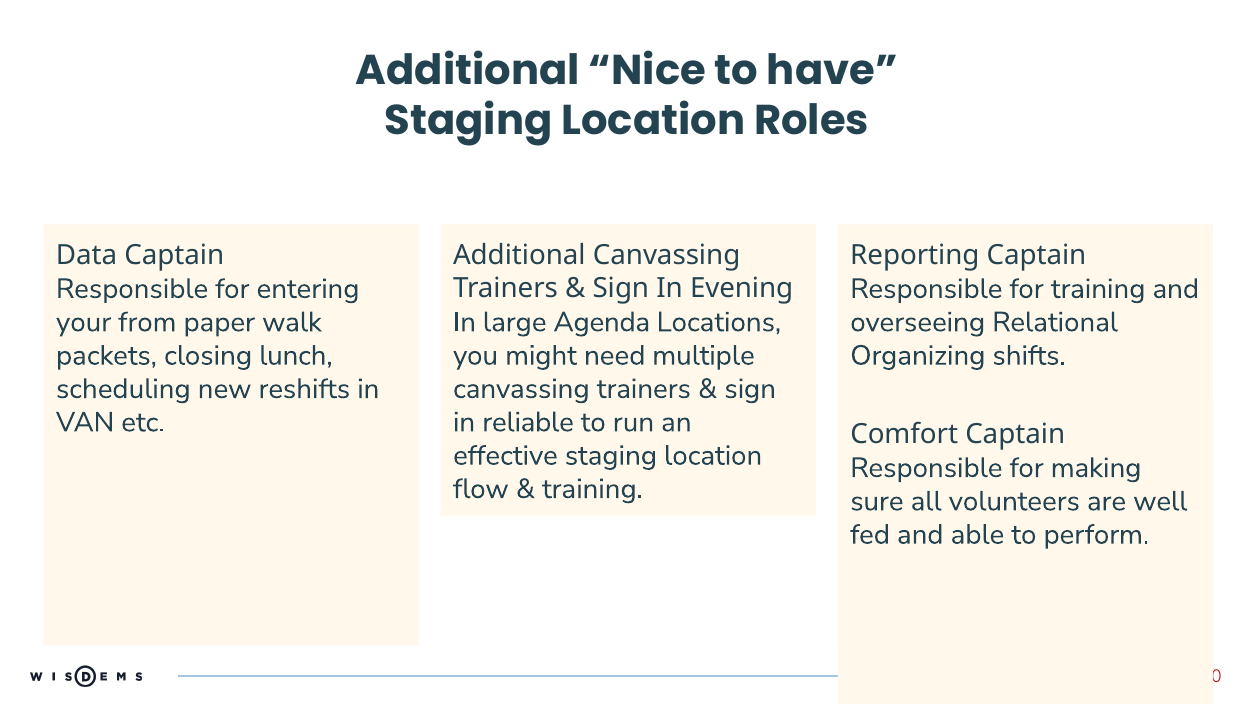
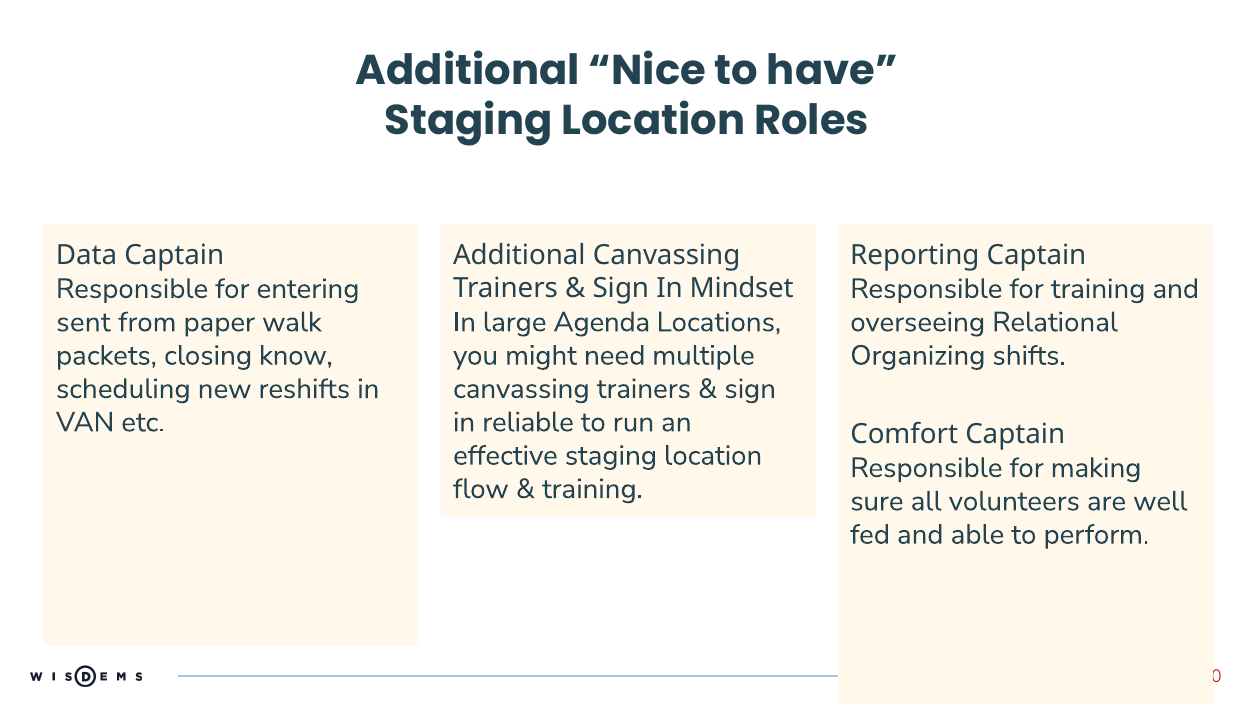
Evening: Evening -> Mindset
your: your -> sent
lunch: lunch -> know
